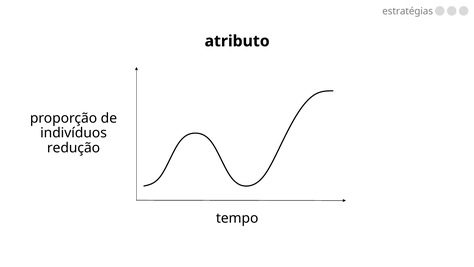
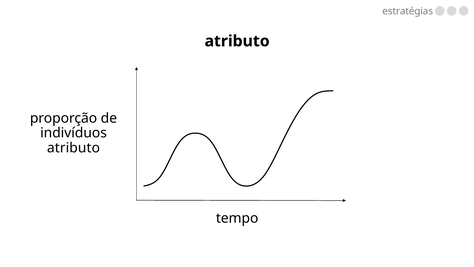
redução at (74, 148): redução -> atributo
